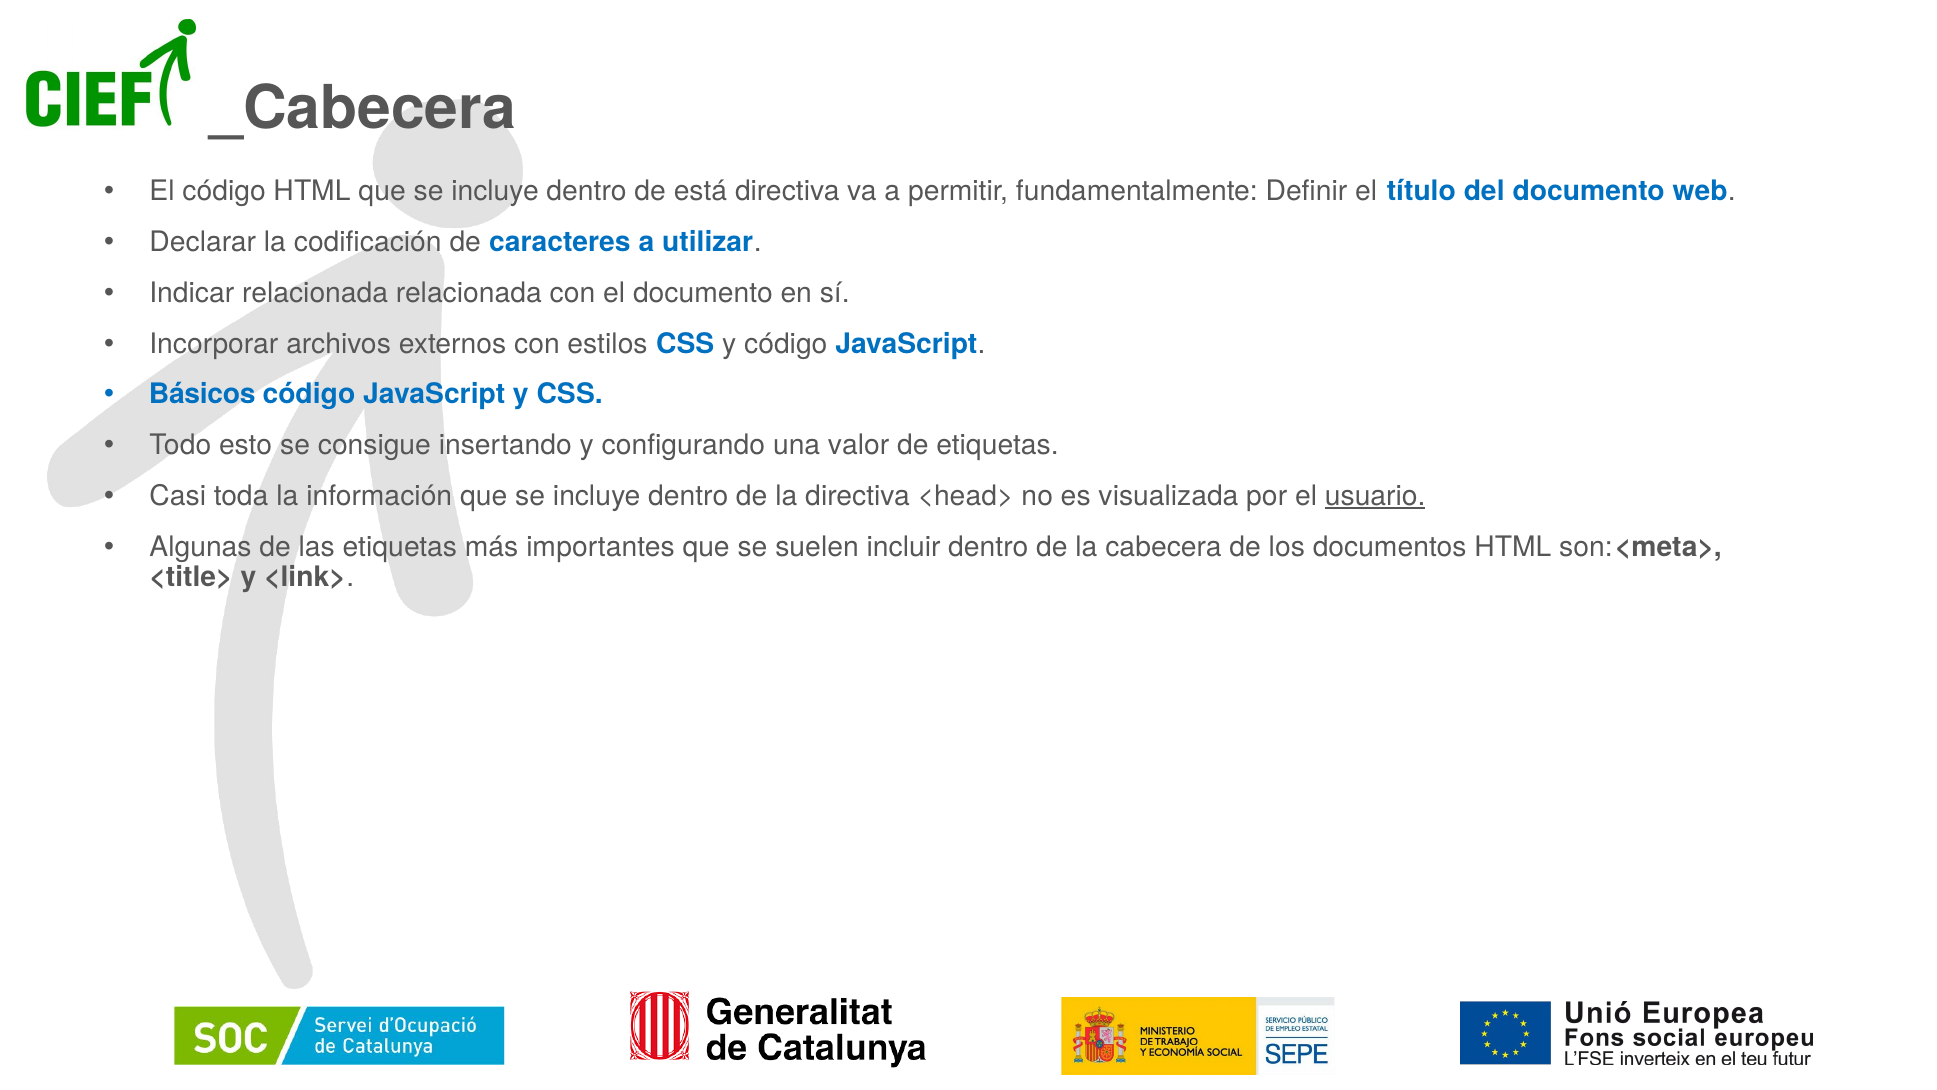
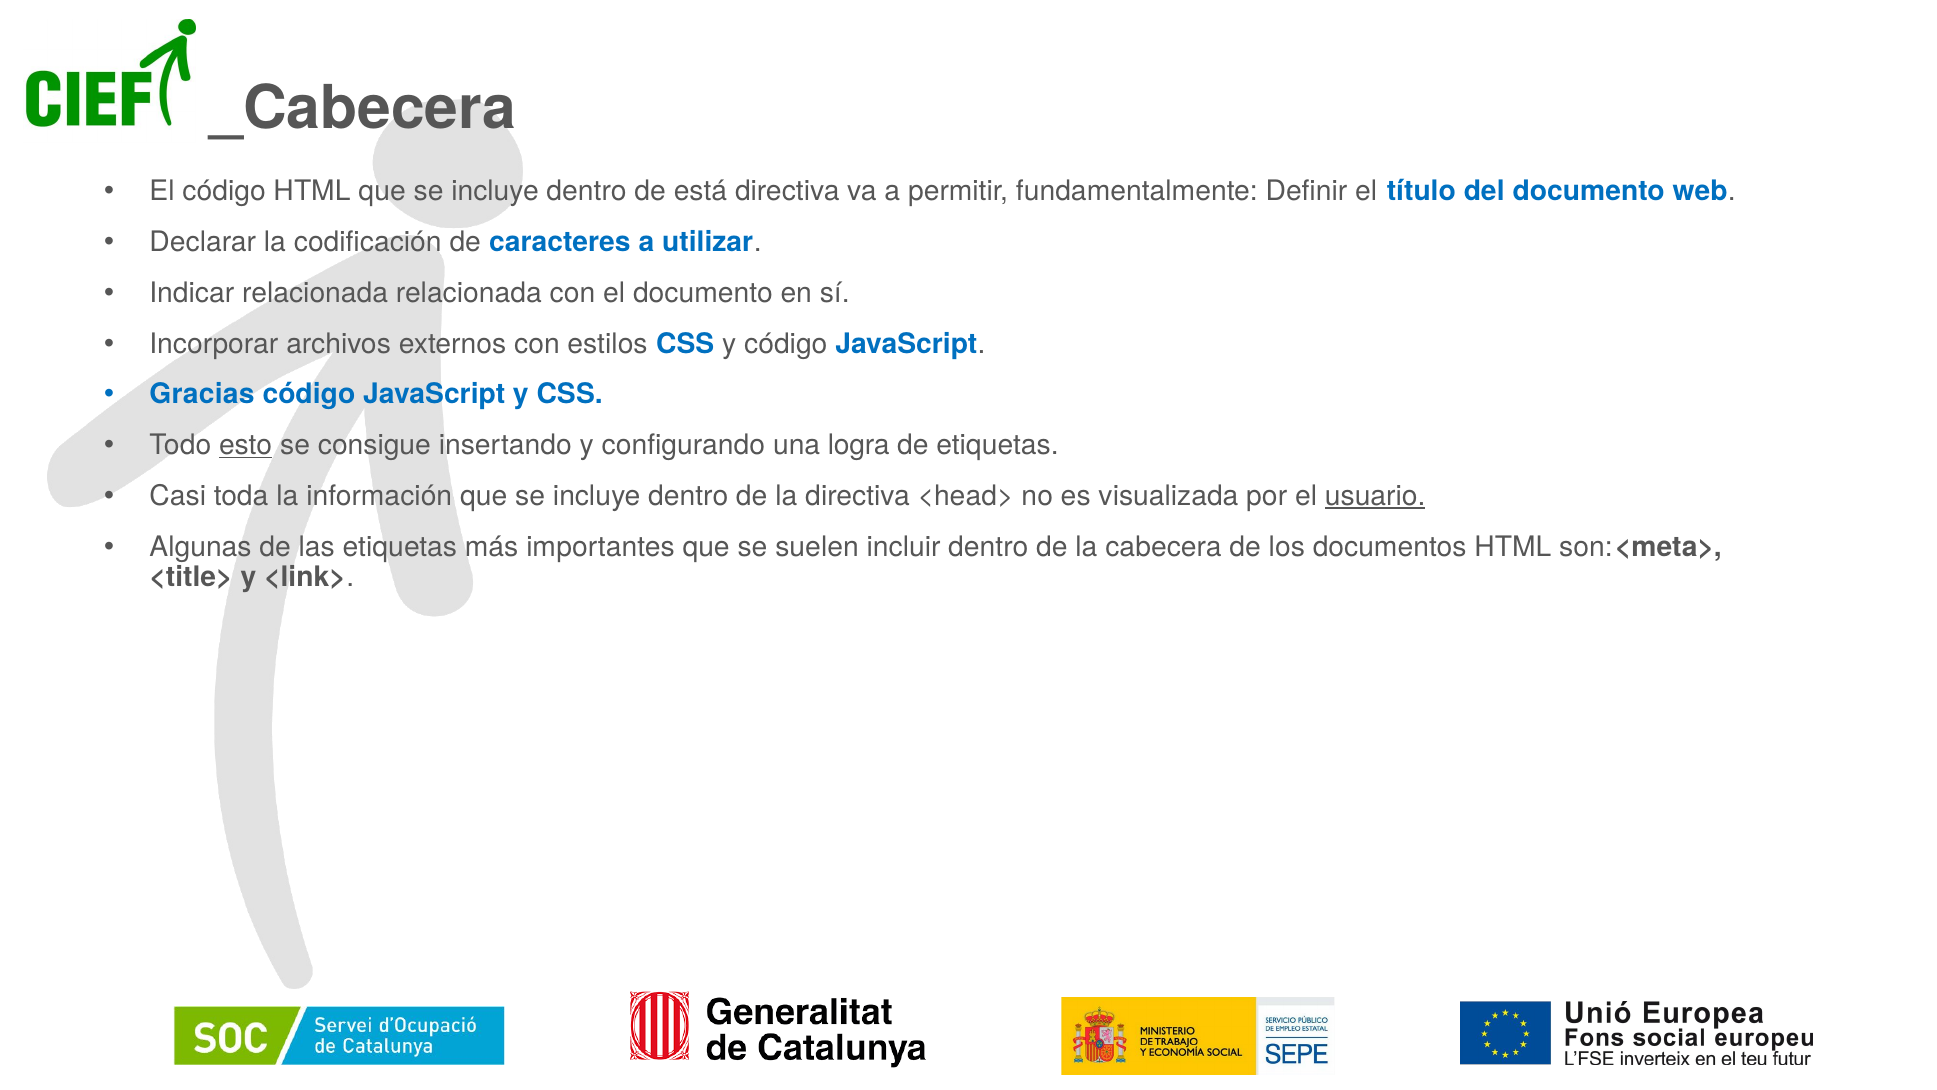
Básicos: Básicos -> Gracias
esto underline: none -> present
valor: valor -> logra
